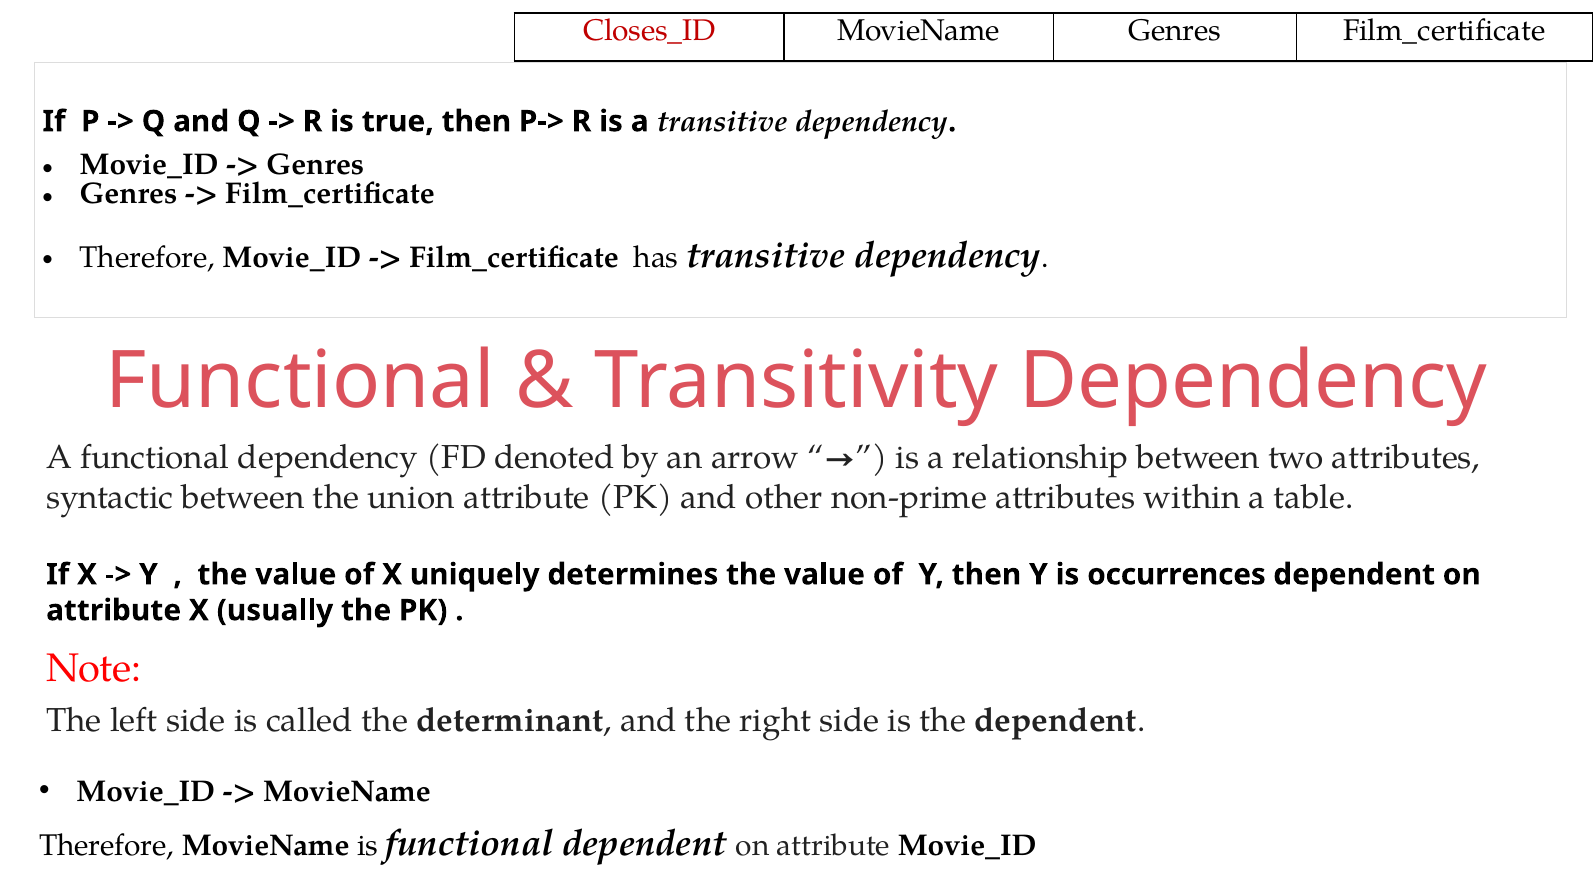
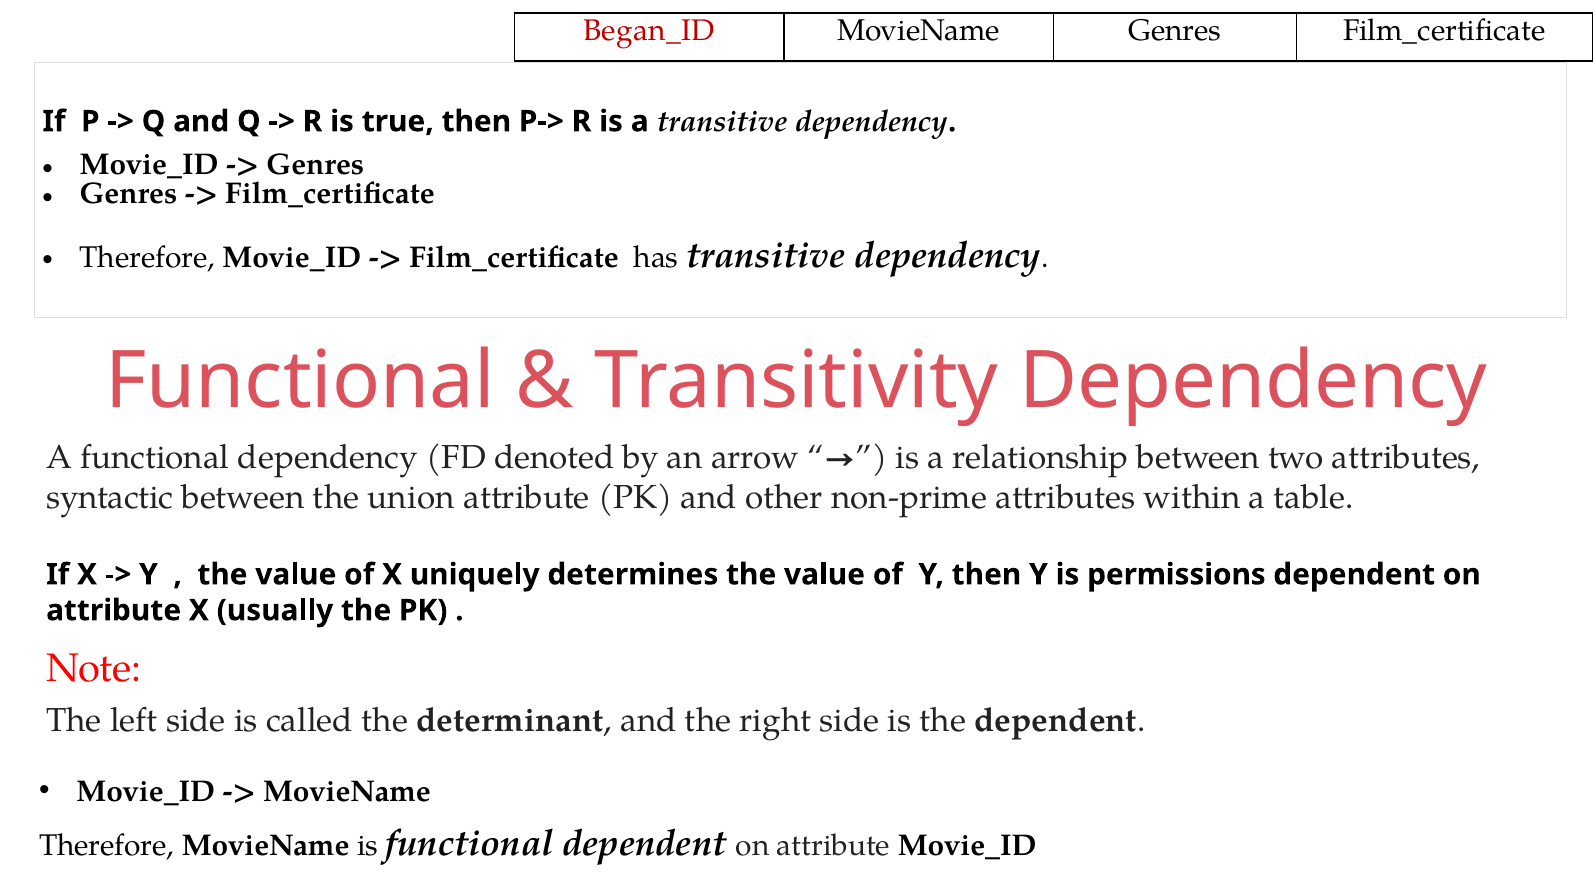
Closes_ID: Closes_ID -> Began_ID
occurrences: occurrences -> permissions
